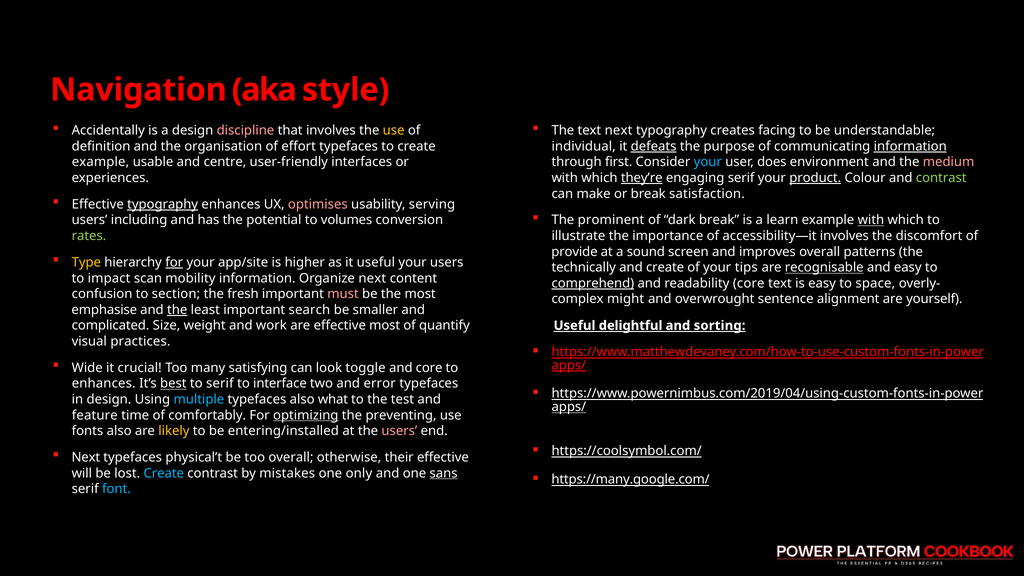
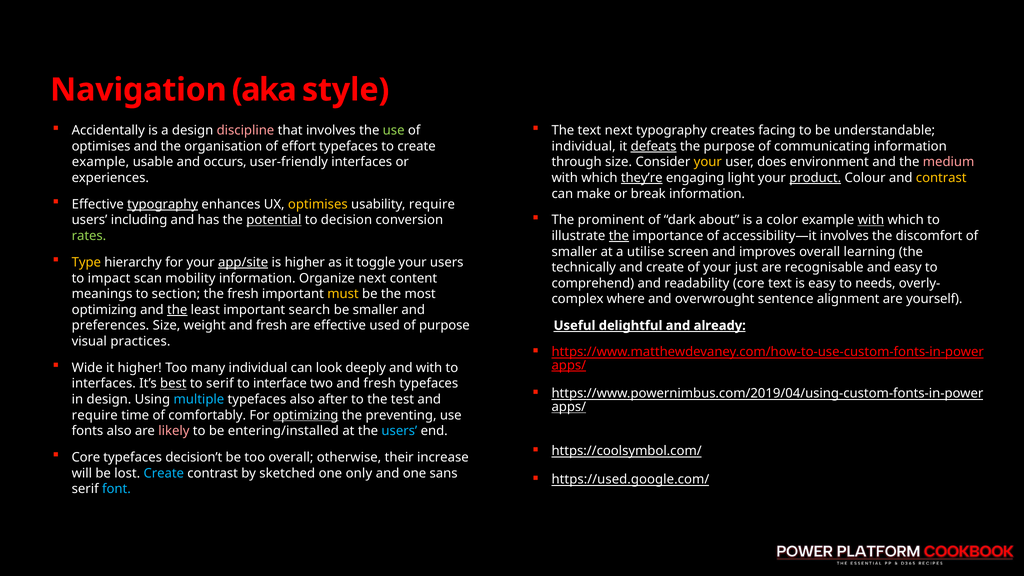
use at (394, 131) colour: yellow -> light green
definition at (101, 146): definition -> optimises
information at (910, 146) underline: present -> none
centre: centre -> occurs
through first: first -> size
your at (708, 162) colour: light blue -> yellow
engaging serif: serif -> light
contrast at (941, 178) colour: light green -> yellow
break satisfaction: satisfaction -> information
optimises at (318, 204) colour: pink -> yellow
usability serving: serving -> require
dark break: break -> about
learn: learn -> color
potential underline: none -> present
volumes: volumes -> decision
the at (619, 236) underline: none -> present
provide at (574, 252): provide -> smaller
sound: sound -> utilise
patterns: patterns -> learning
for at (174, 262) underline: present -> none
app/site underline: none -> present
it useful: useful -> toggle
tips: tips -> just
recognisable underline: present -> none
comprehend underline: present -> none
space: space -> needs
confusion: confusion -> meanings
must colour: pink -> yellow
might: might -> where
emphasise at (104, 310): emphasise -> optimizing
complicated: complicated -> preferences
weight and work: work -> fresh
effective most: most -> used
of quantify: quantify -> purpose
sorting: sorting -> already
it crucial: crucial -> higher
many satisfying: satisfying -> individual
toggle: toggle -> deeply
and core: core -> with
enhances at (104, 384): enhances -> interfaces
two and error: error -> fresh
what: what -> after
feature at (95, 415): feature -> require
likely colour: yellow -> pink
users at (399, 431) colour: pink -> light blue
Next at (86, 457): Next -> Core
physical’t: physical’t -> decision’t
their effective: effective -> increase
mistakes: mistakes -> sketched
sans underline: present -> none
https://many.google.com/: https://many.google.com/ -> https://used.google.com/
